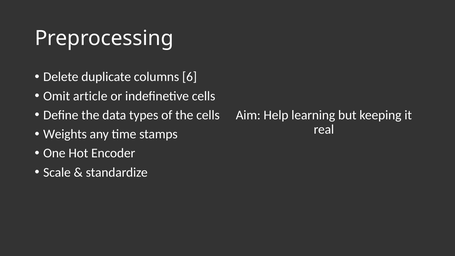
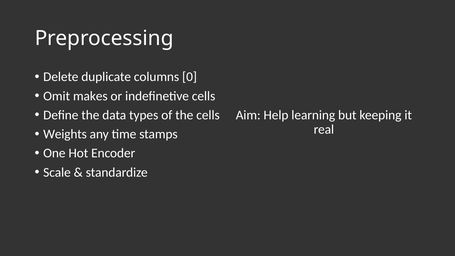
6: 6 -> 0
article: article -> makes
